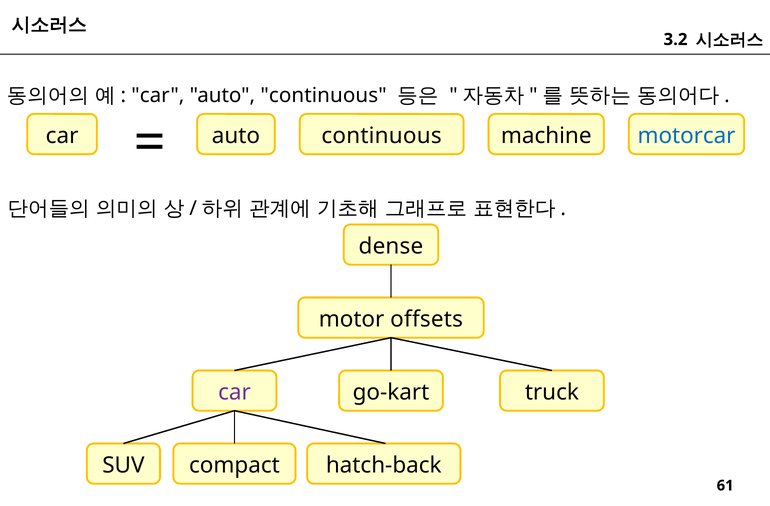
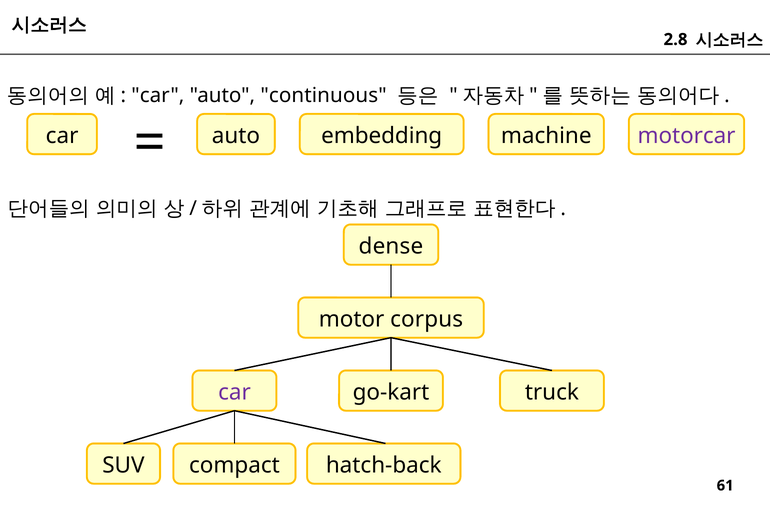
3.2: 3.2 -> 2.8
continuous at (382, 136): continuous -> embedding
motorcar colour: blue -> purple
offsets: offsets -> corpus
